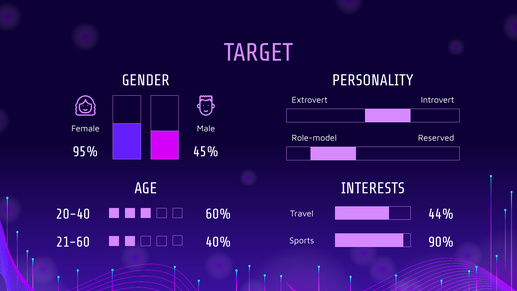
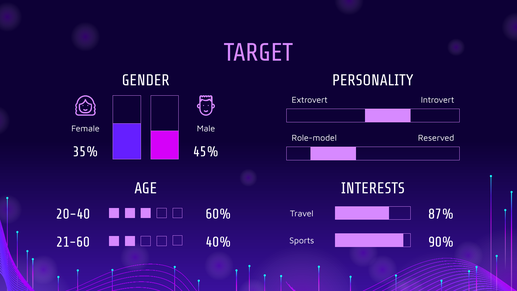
95%: 95% -> 35%
44%: 44% -> 87%
